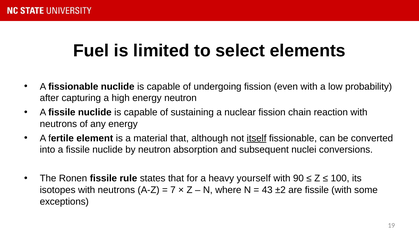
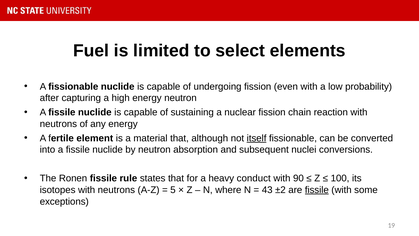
yourself: yourself -> conduct
7: 7 -> 5
fissile at (317, 190) underline: none -> present
